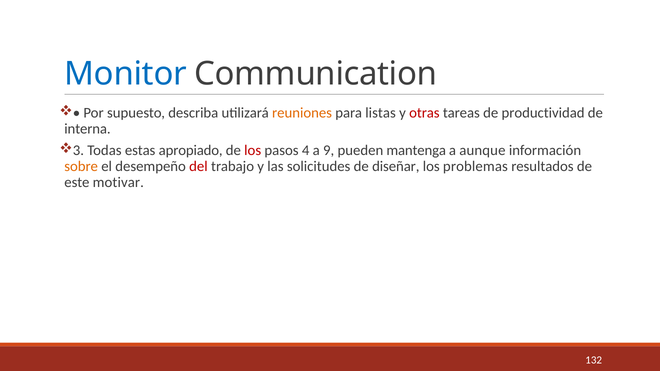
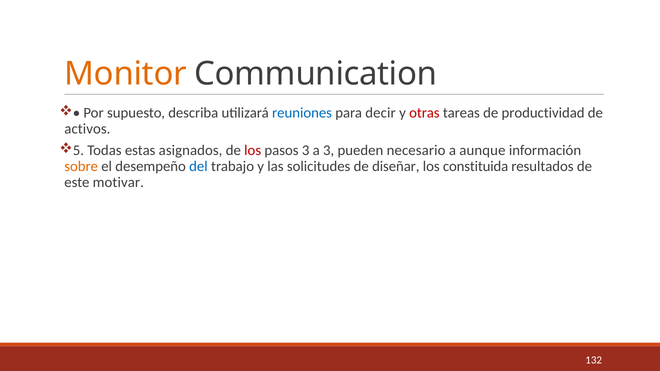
Monitor colour: blue -> orange
reuniones colour: orange -> blue
listas: listas -> decir
interna: interna -> activos
3: 3 -> 5
apropiado: apropiado -> asignados
pasos 4: 4 -> 3
a 9: 9 -> 3
mantenga: mantenga -> necesario
del colour: red -> blue
problemas: problemas -> constituida
